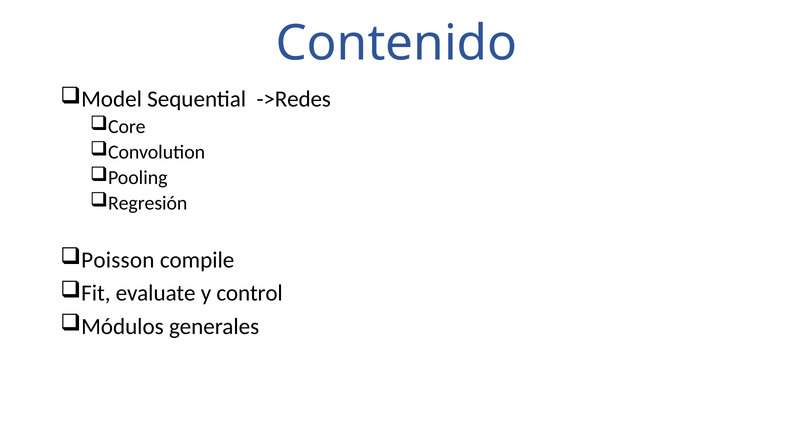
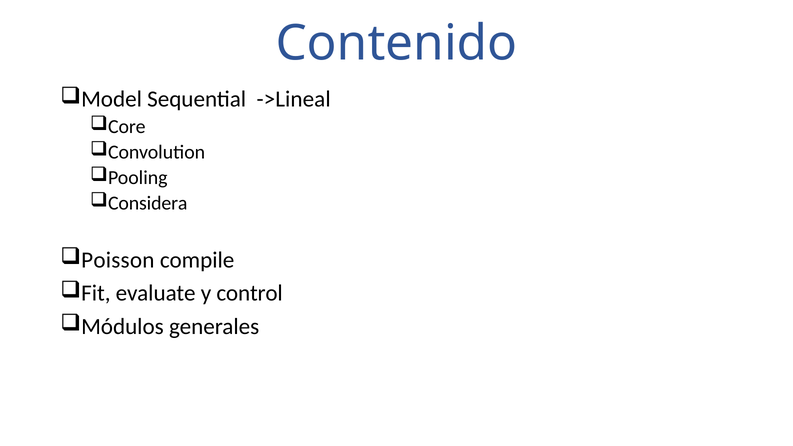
->Redes: ->Redes -> ->Lineal
Regresión: Regresión -> Considera
